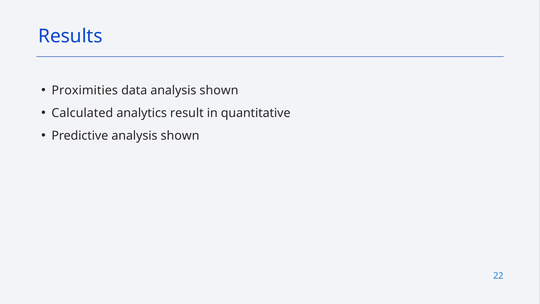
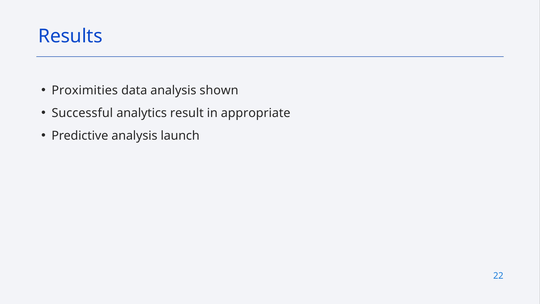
Calculated: Calculated -> Successful
quantitative: quantitative -> appropriate
Predictive analysis shown: shown -> launch
